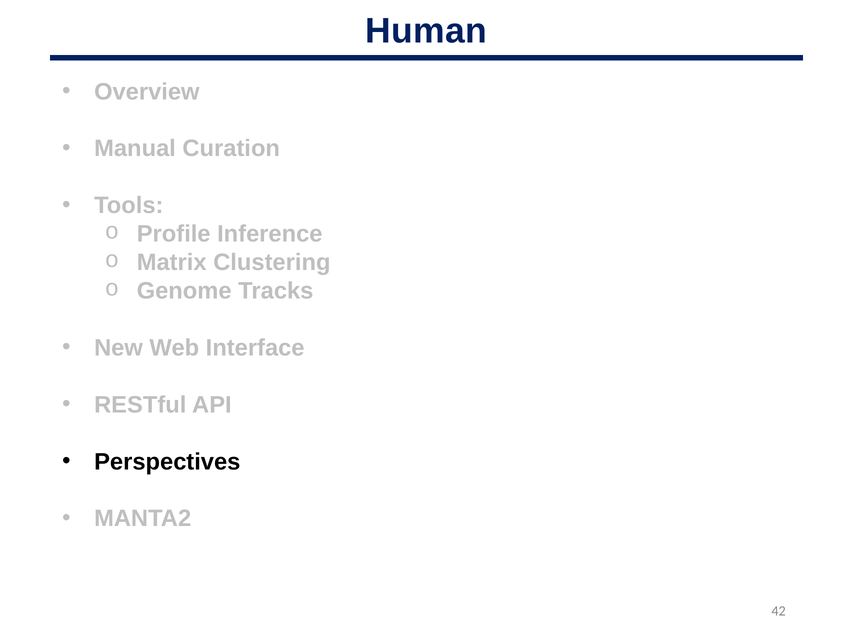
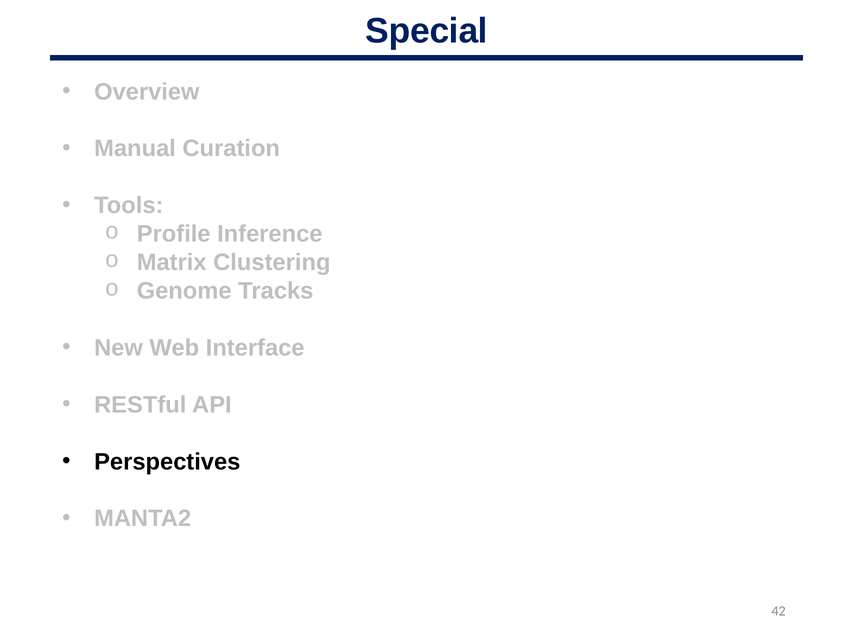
Human: Human -> Special
